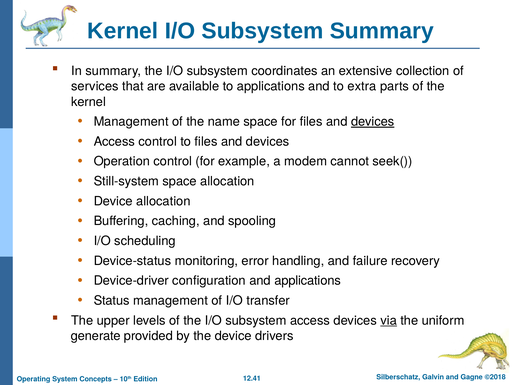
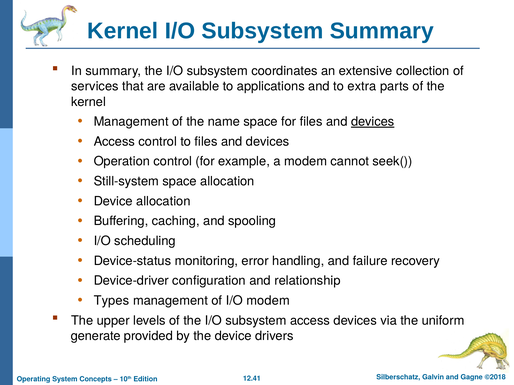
and applications: applications -> relationship
Status: Status -> Types
I/O transfer: transfer -> modem
via underline: present -> none
